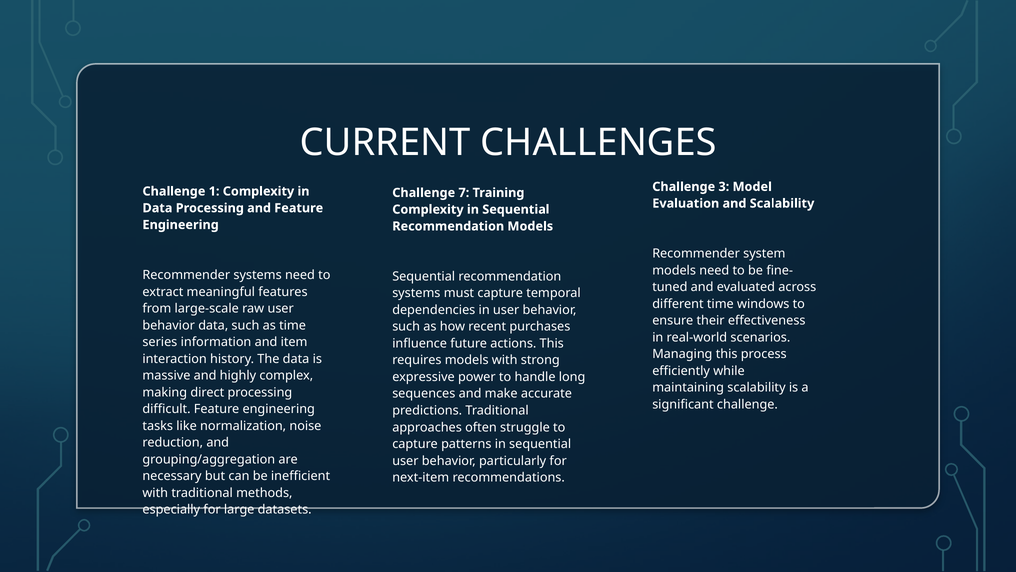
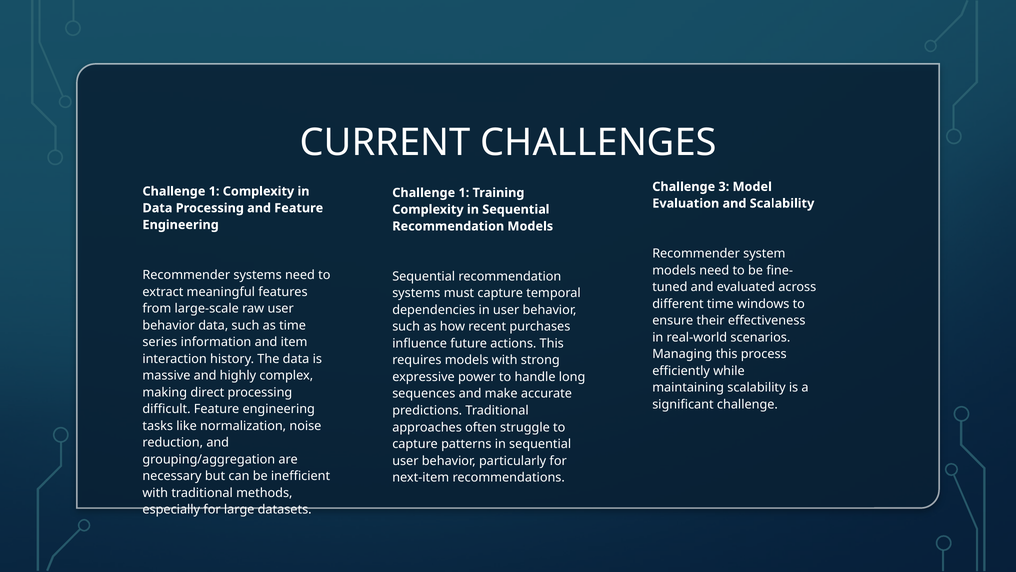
7 at (464, 193): 7 -> 1
